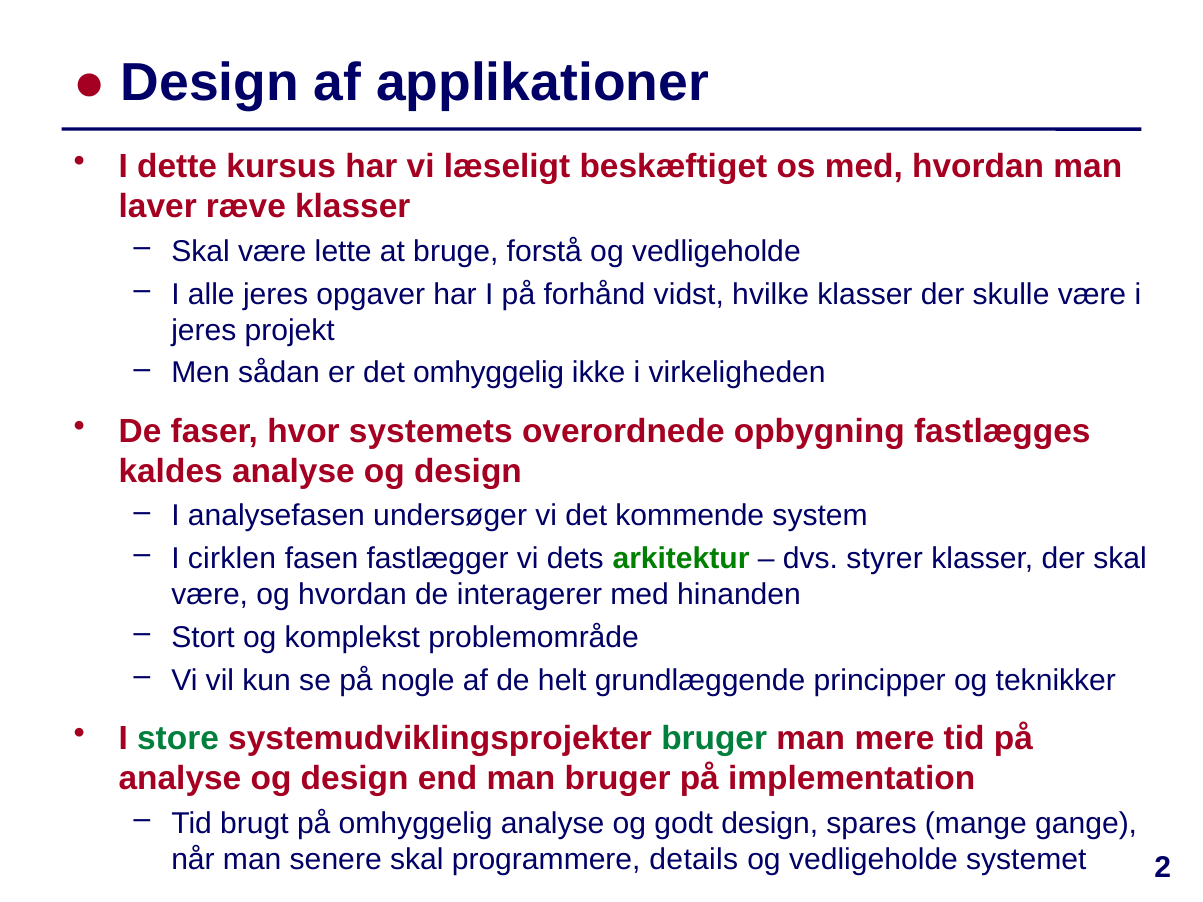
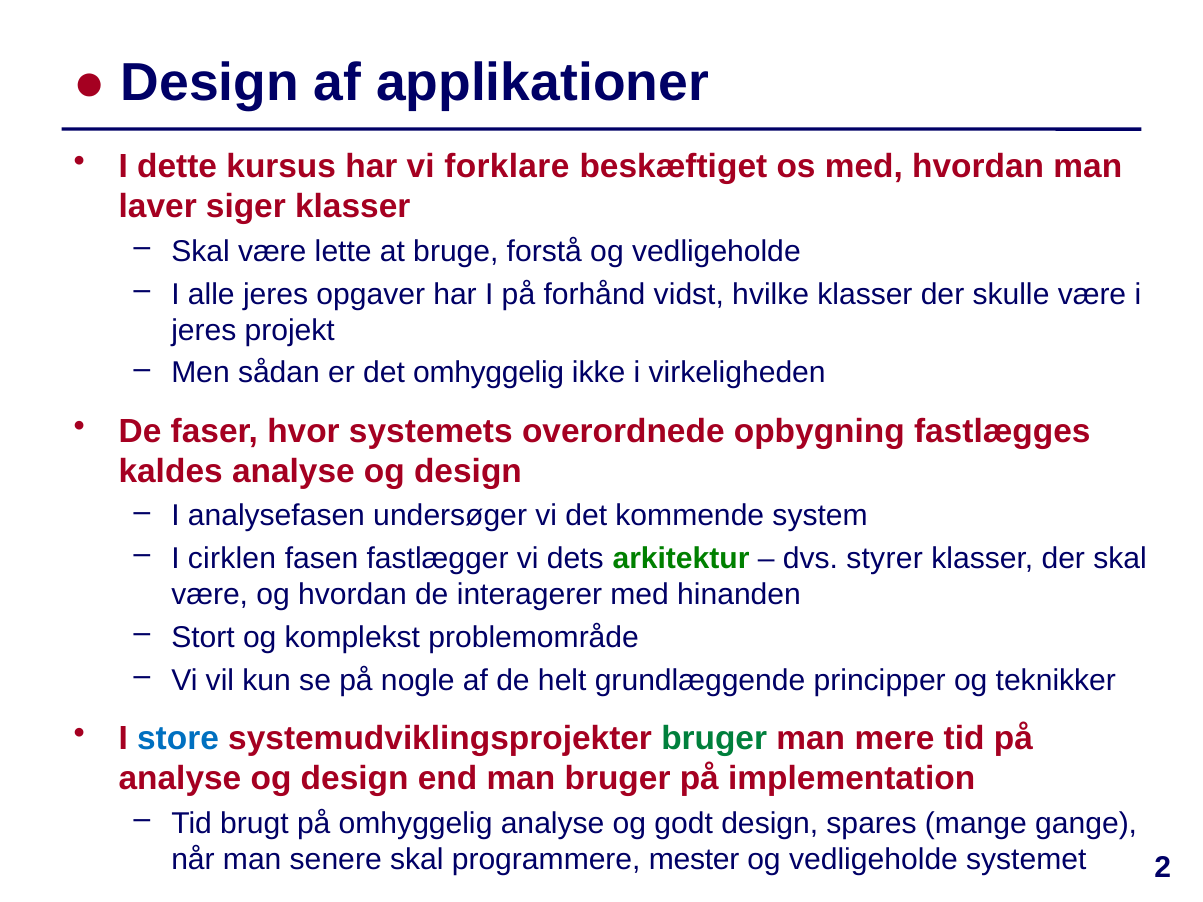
læseligt: læseligt -> forklare
ræve: ræve -> siger
store colour: green -> blue
details: details -> mester
